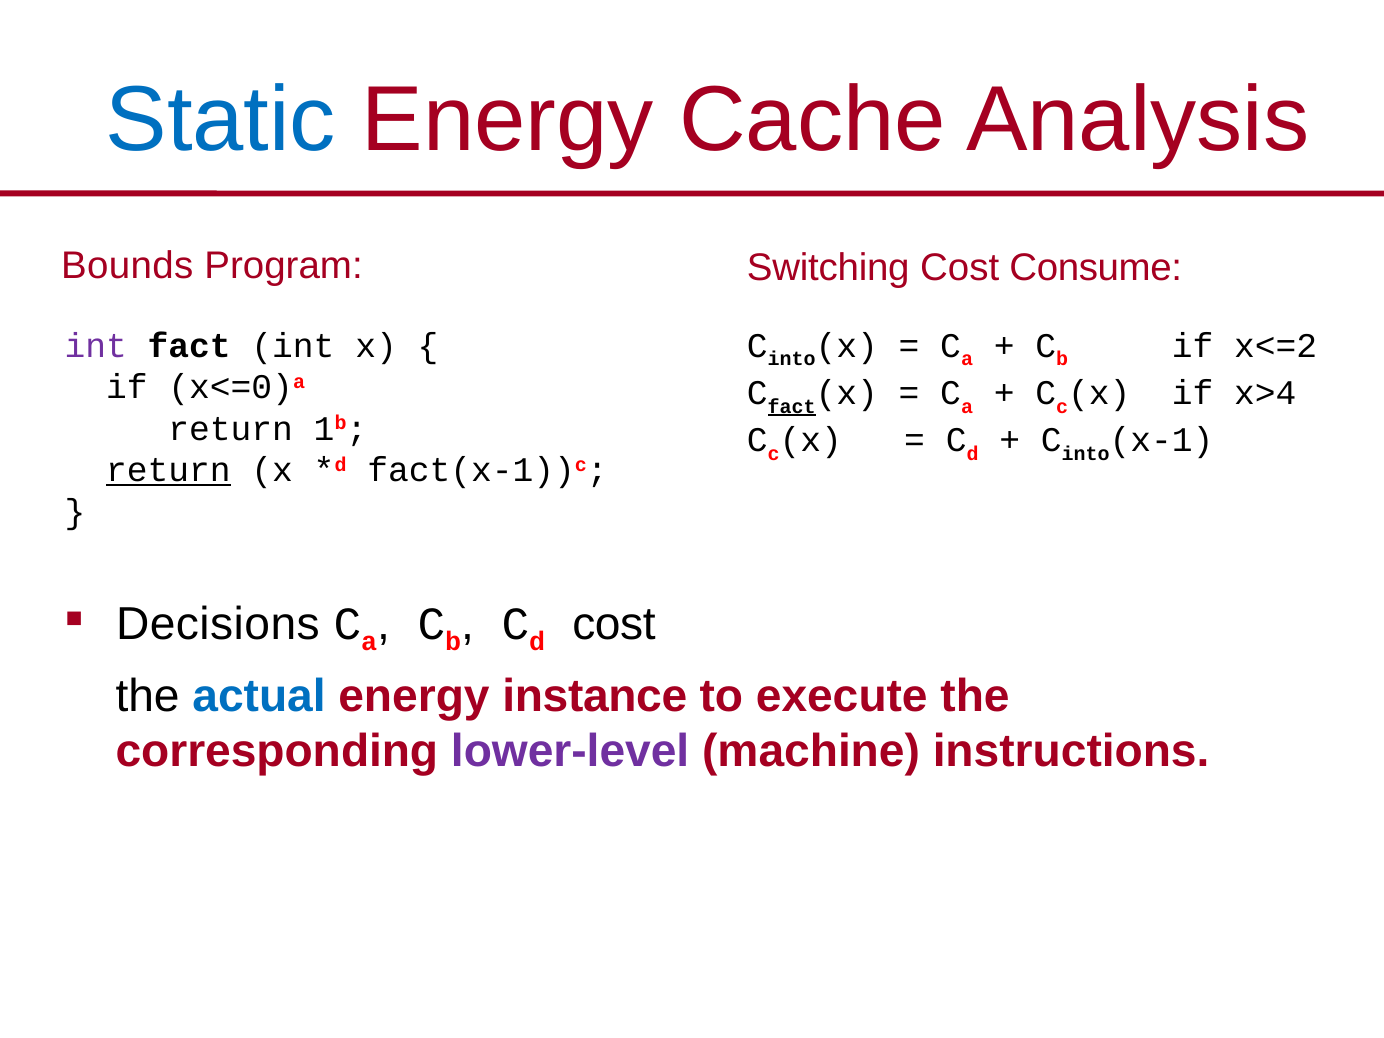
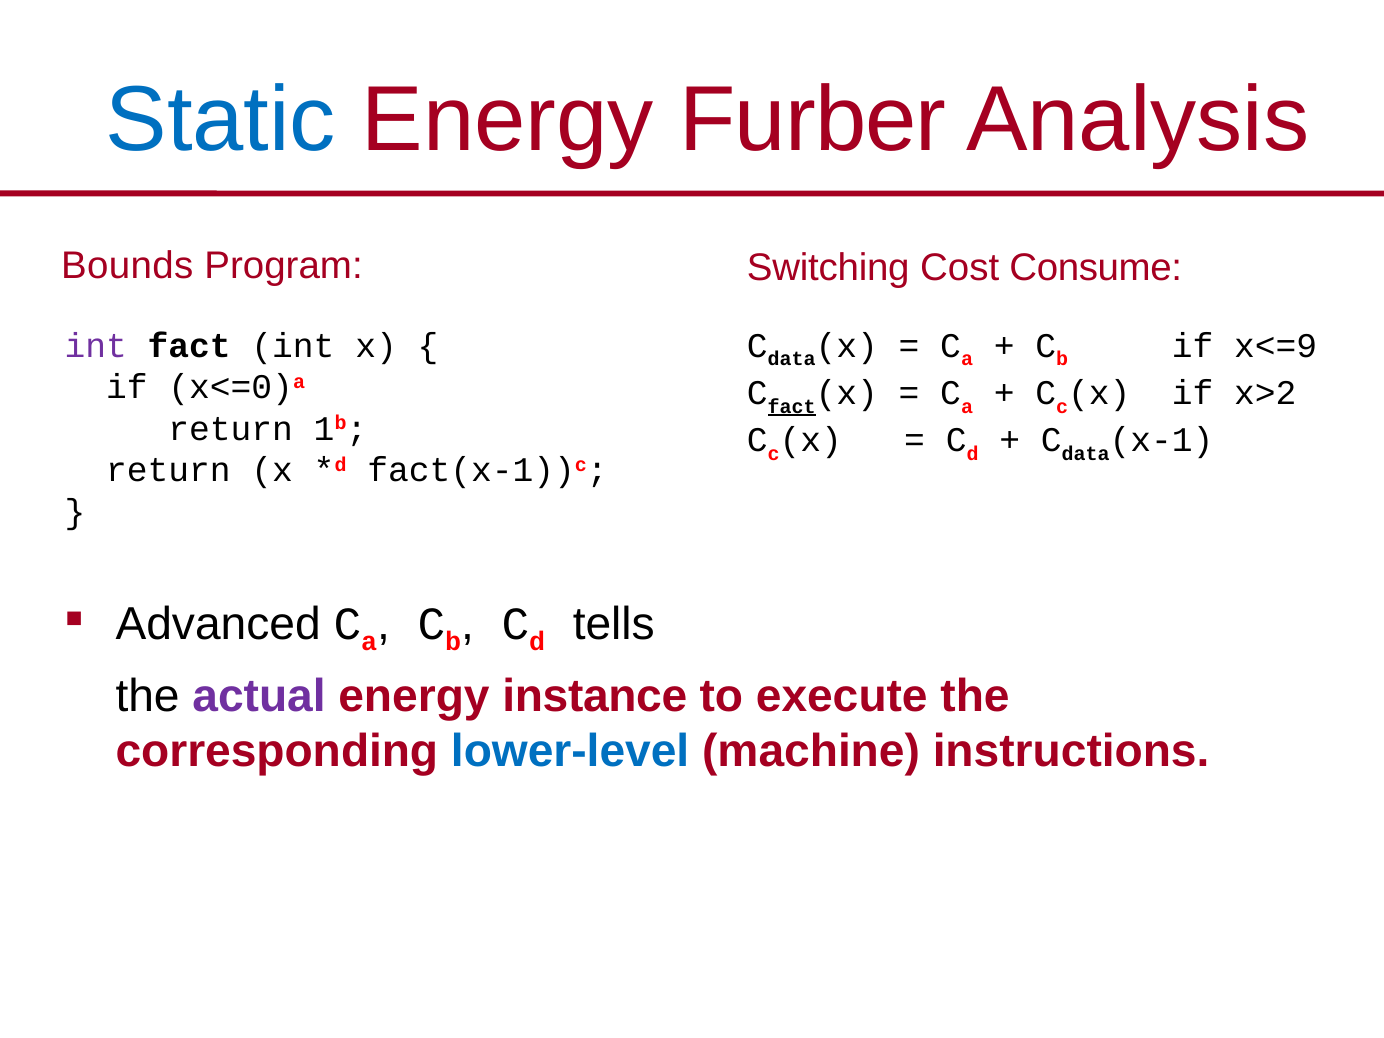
Cache: Cache -> Furber
into at (792, 359): into -> data
x<=2: x<=2 -> x<=9
x>4: x>4 -> x>2
into at (1086, 454): into -> data
return at (168, 470) underline: present -> none
Decisions: Decisions -> Advanced
d cost: cost -> tells
actual colour: blue -> purple
lower-level colour: purple -> blue
